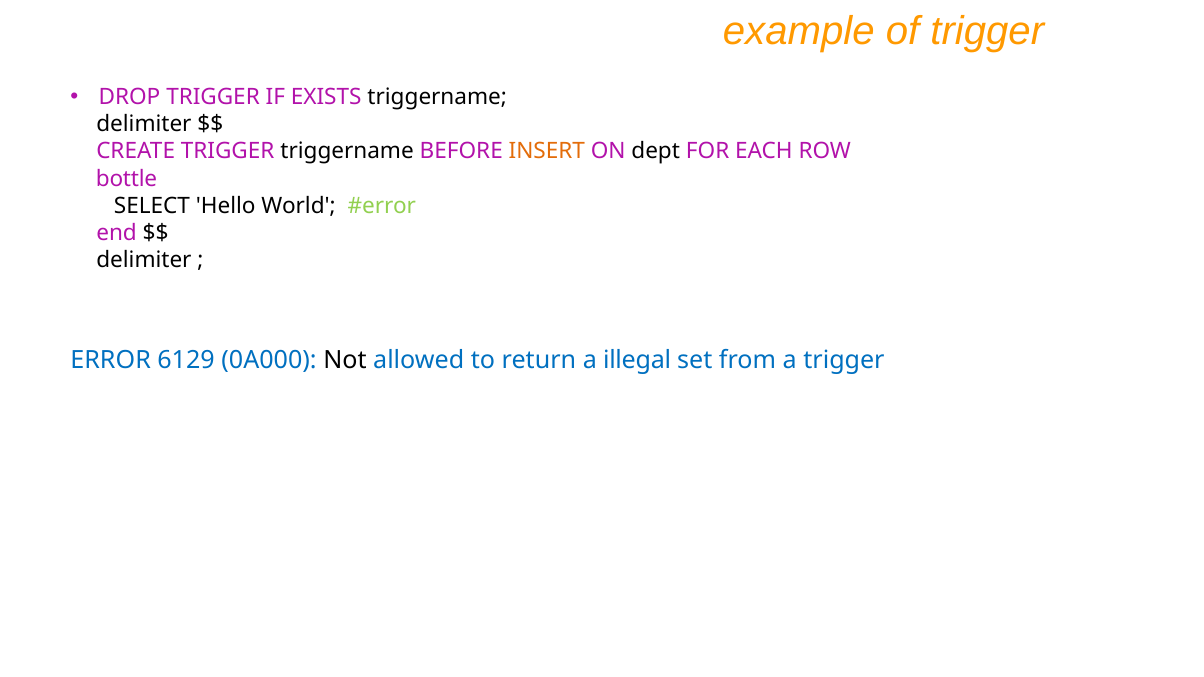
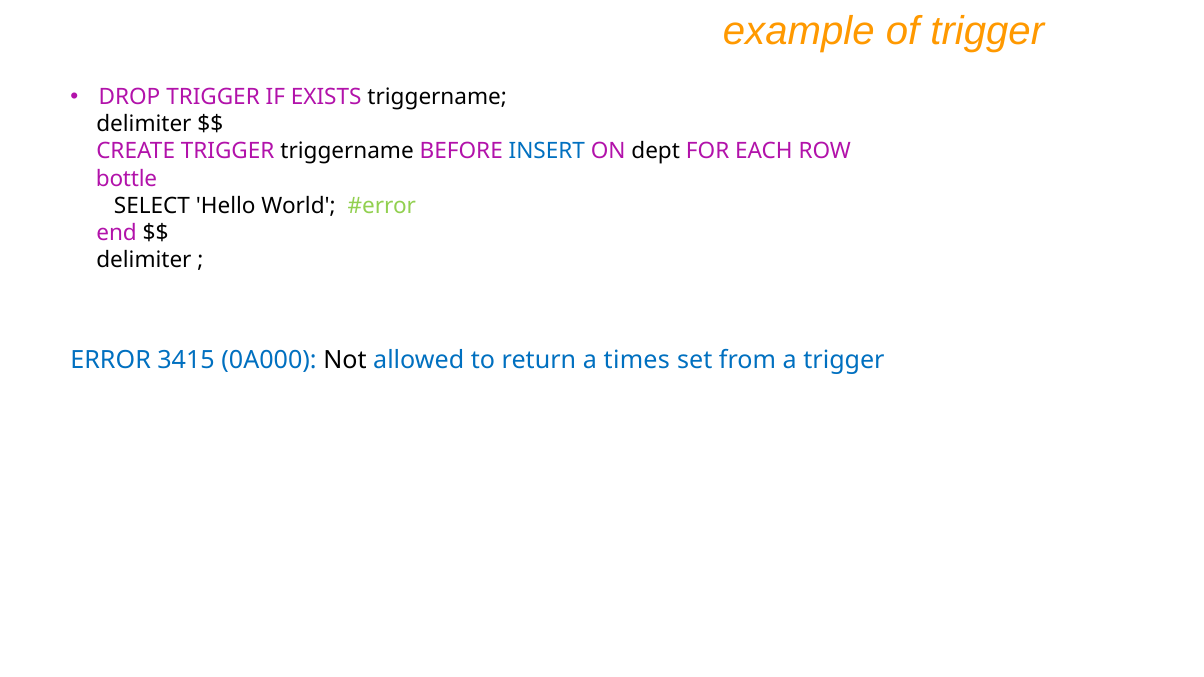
INSERT colour: orange -> blue
6129: 6129 -> 3415
illegal: illegal -> times
